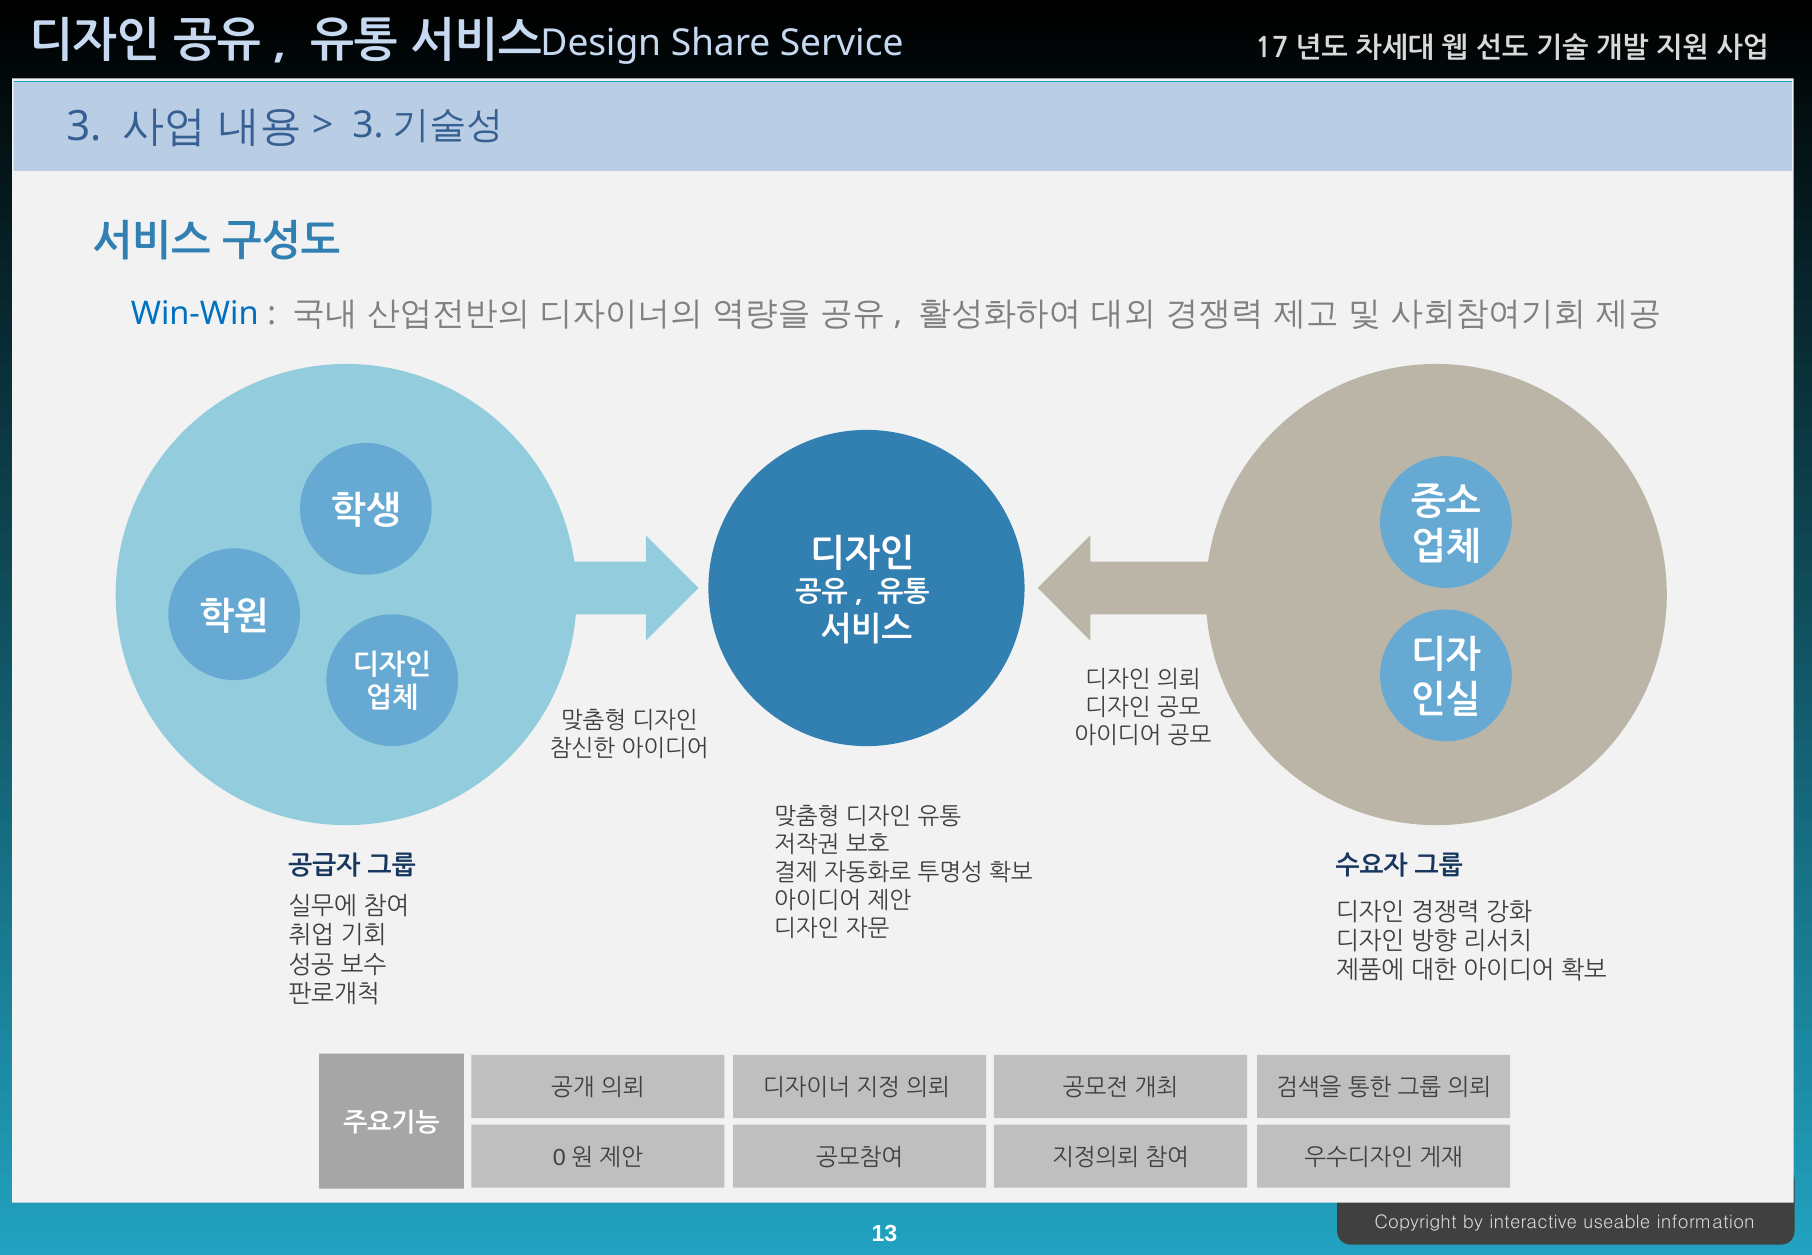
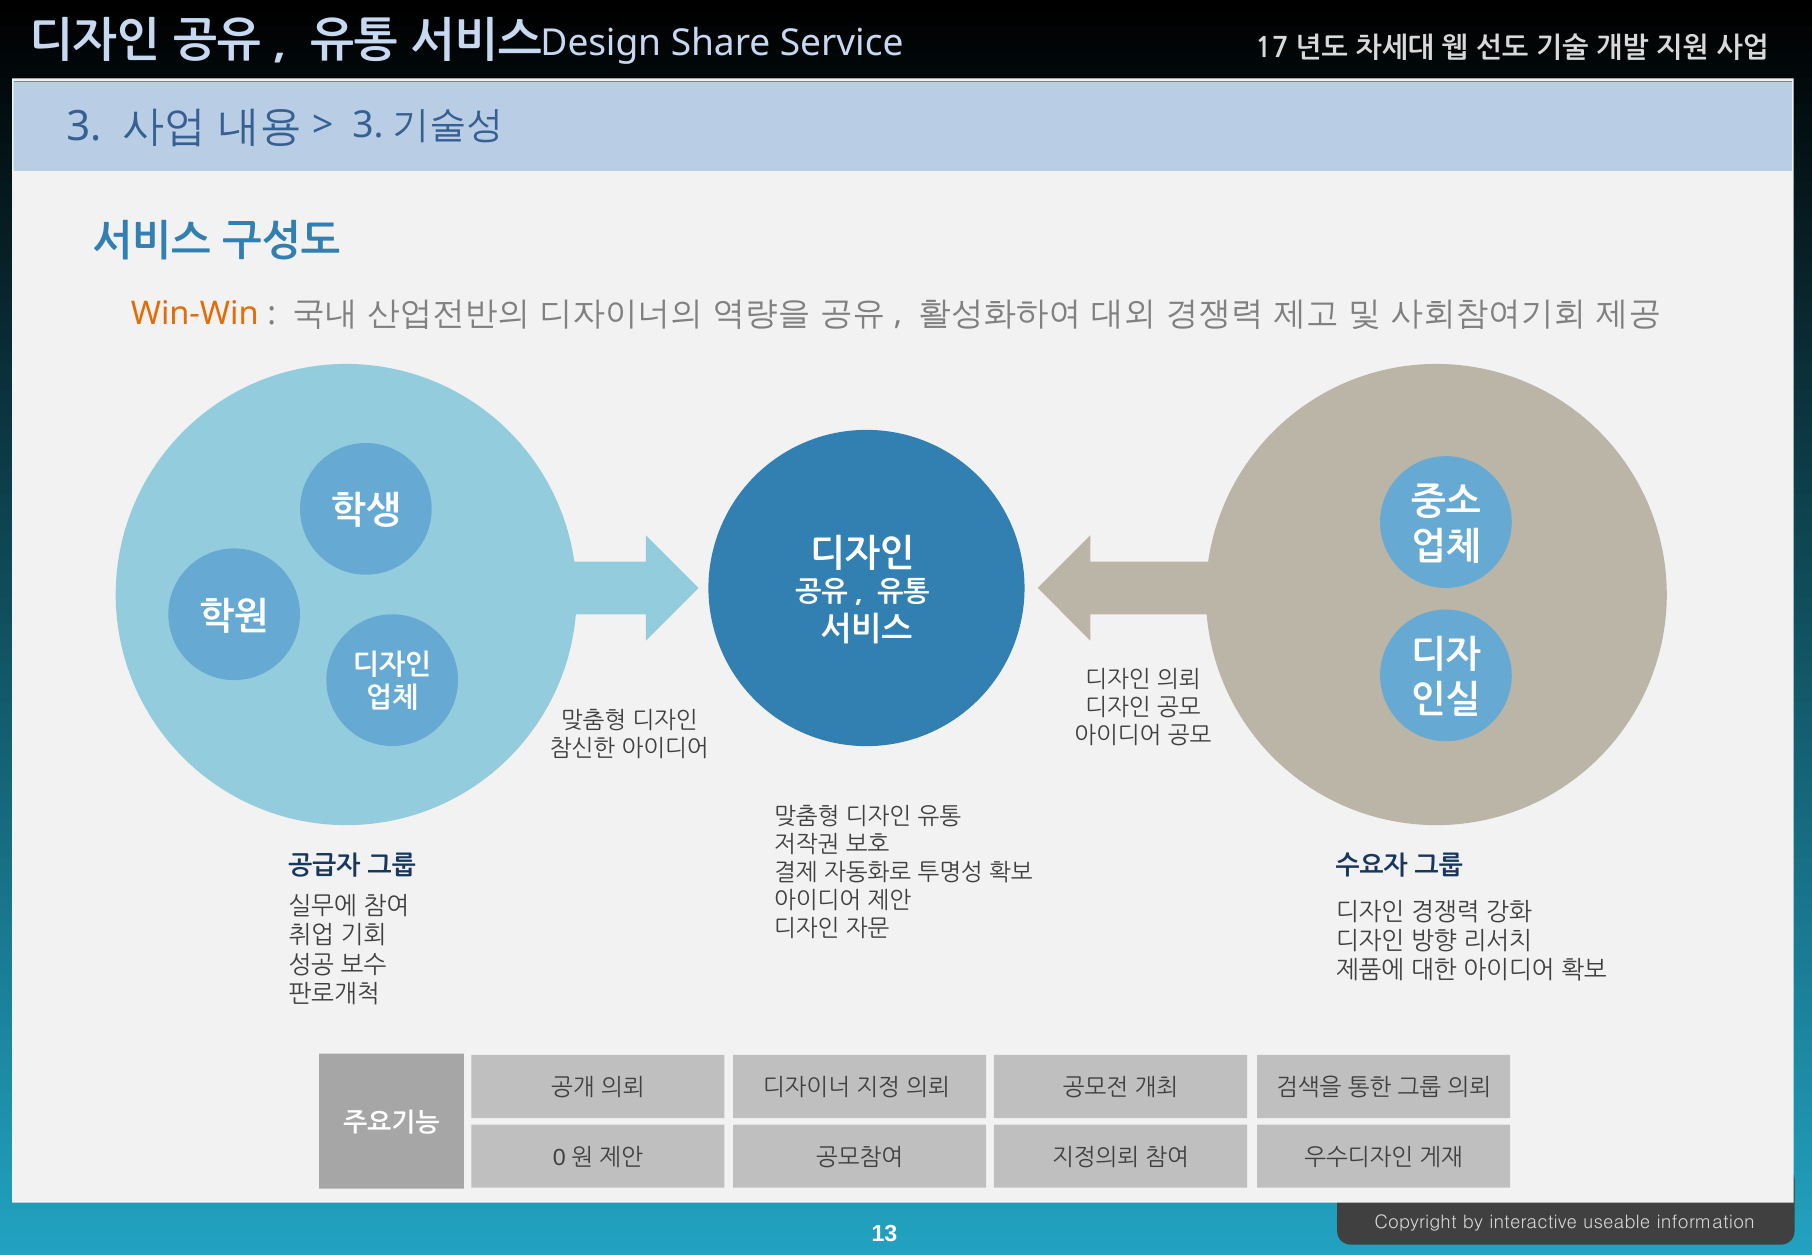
Win-Win colour: blue -> orange
